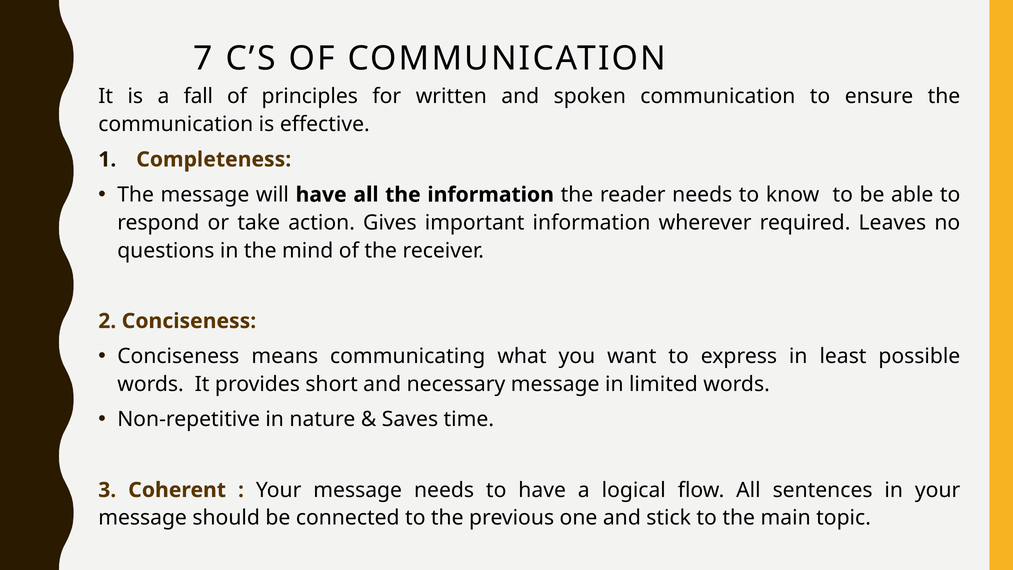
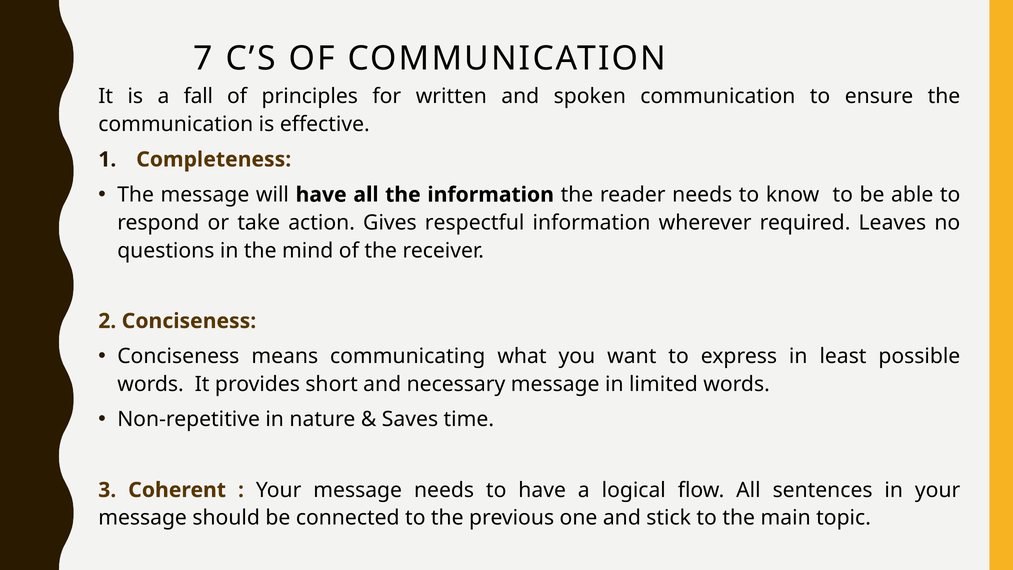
important: important -> respectful
